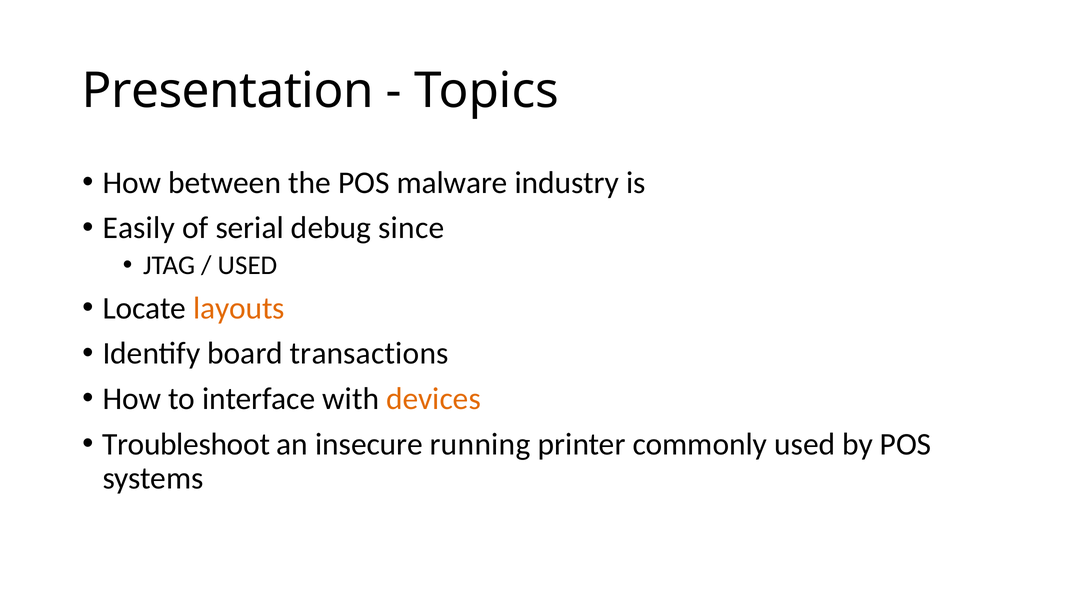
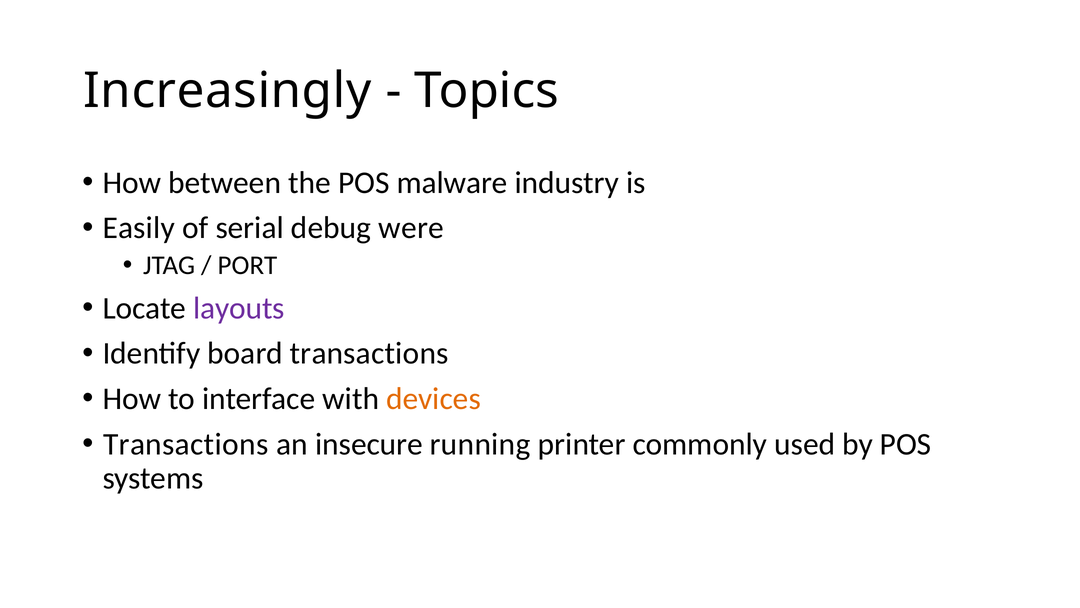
Presentation: Presentation -> Increasingly
since: since -> were
USED at (248, 265): USED -> PORT
layouts colour: orange -> purple
Troubleshoot at (186, 444): Troubleshoot -> Transactions
